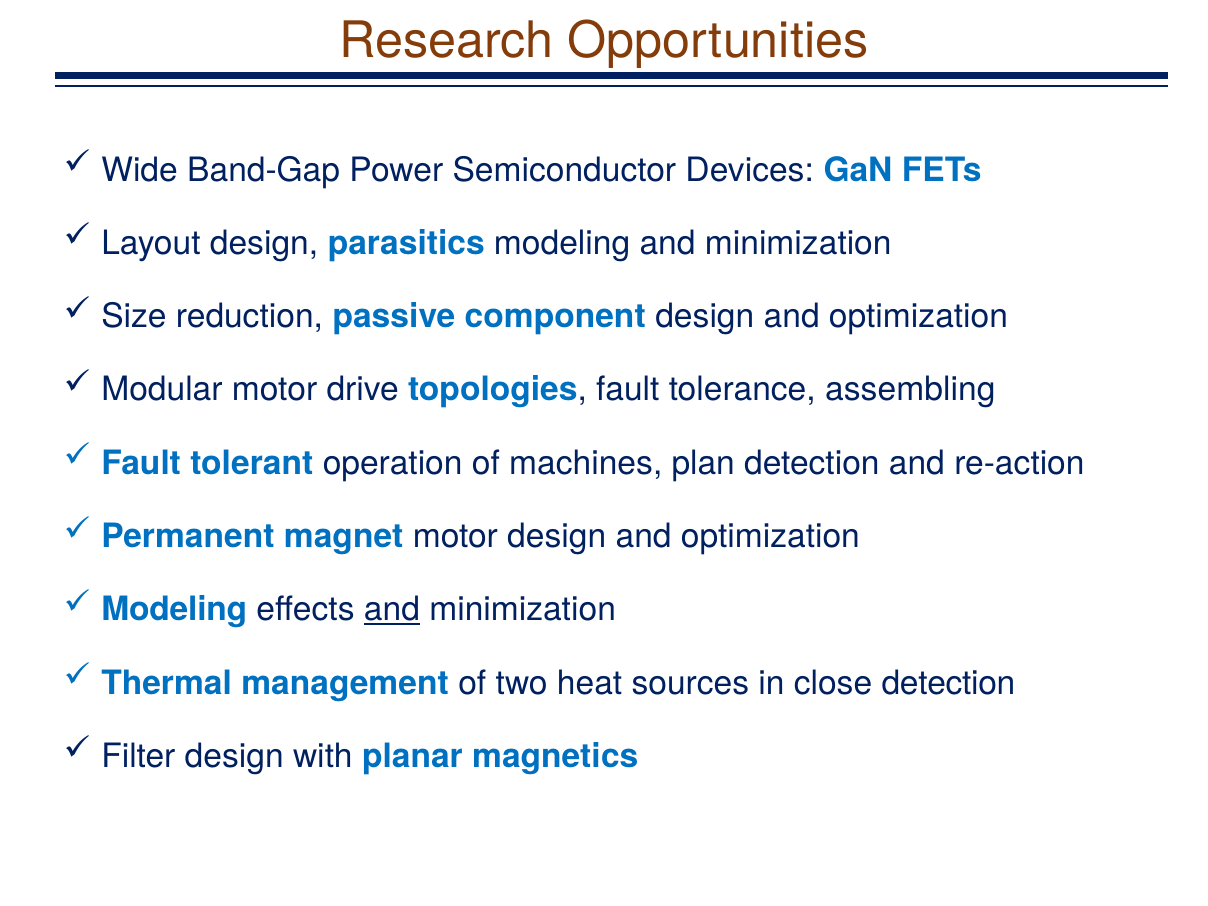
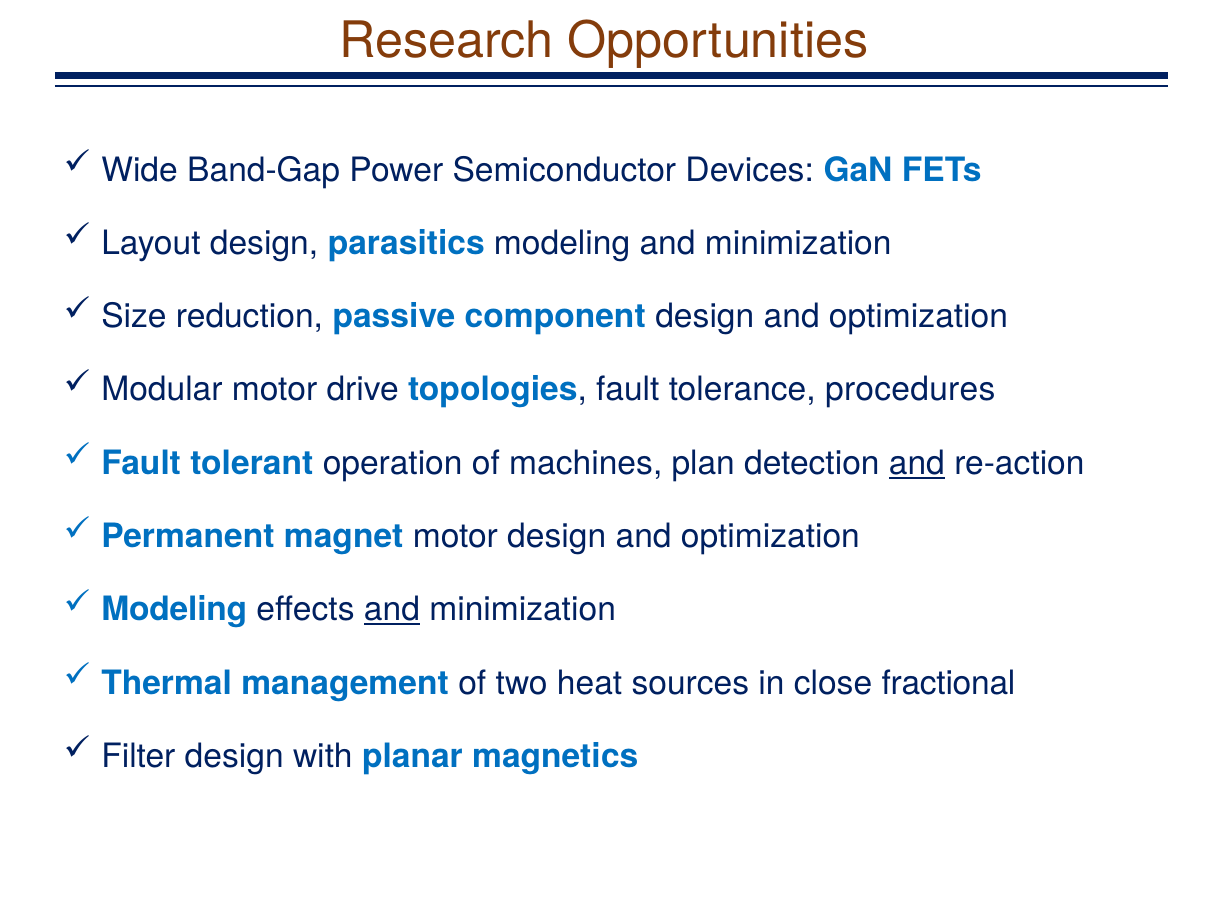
assembling: assembling -> procedures
and at (917, 463) underline: none -> present
close detection: detection -> fractional
